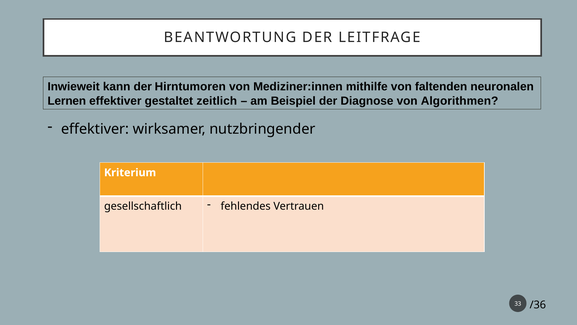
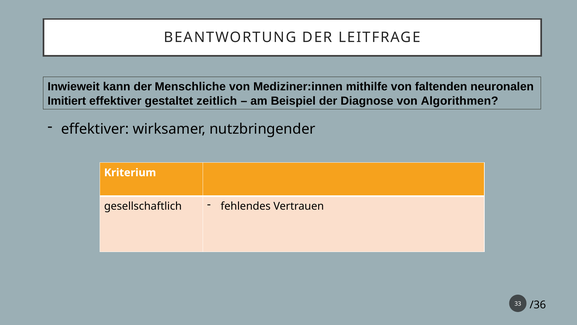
Hirntumoren: Hirntumoren -> Menschliche
Lernen: Lernen -> Imitiert
